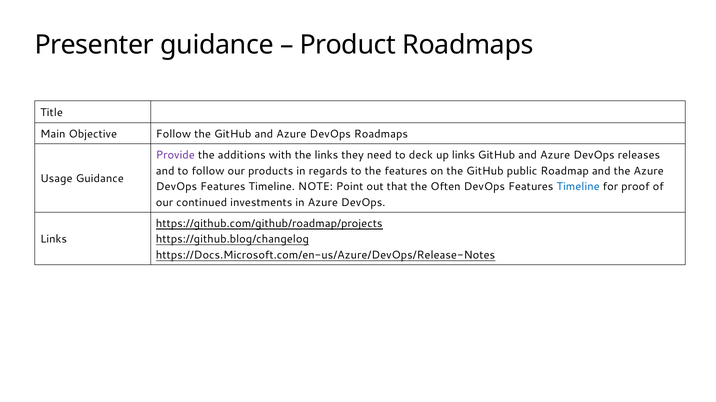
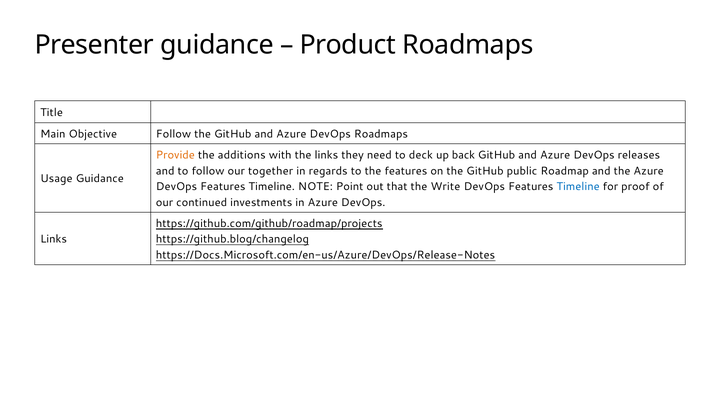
Provide colour: purple -> orange
up links: links -> back
products: products -> together
Often: Often -> Write
